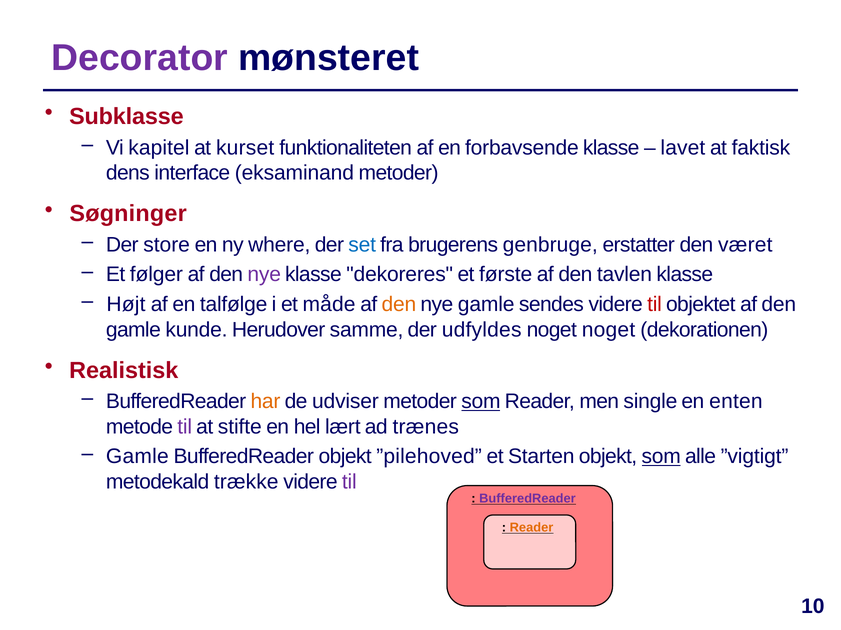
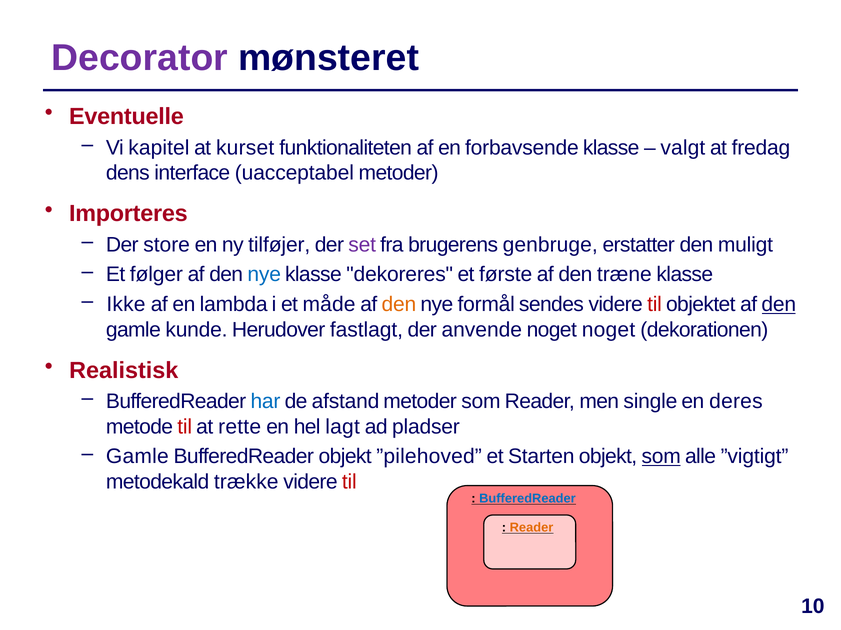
Subklasse: Subklasse -> Eventuelle
lavet: lavet -> valgt
faktisk: faktisk -> fredag
eksaminand: eksaminand -> uacceptabel
Søgninger: Søgninger -> Importeres
where: where -> tilføjer
set colour: blue -> purple
været: været -> muligt
nye at (264, 275) colour: purple -> blue
tavlen: tavlen -> træne
Højt: Højt -> Ikke
talfølge: talfølge -> lambda
nye gamle: gamle -> formål
den at (779, 305) underline: none -> present
samme: samme -> fastlagt
udfyldes: udfyldes -> anvende
har colour: orange -> blue
udviser: udviser -> afstand
som at (481, 402) underline: present -> none
enten: enten -> deres
til at (185, 427) colour: purple -> red
stifte: stifte -> rette
lært: lært -> lagt
trænes: trænes -> pladser
til at (349, 482) colour: purple -> red
BufferedReader at (527, 499) colour: purple -> blue
